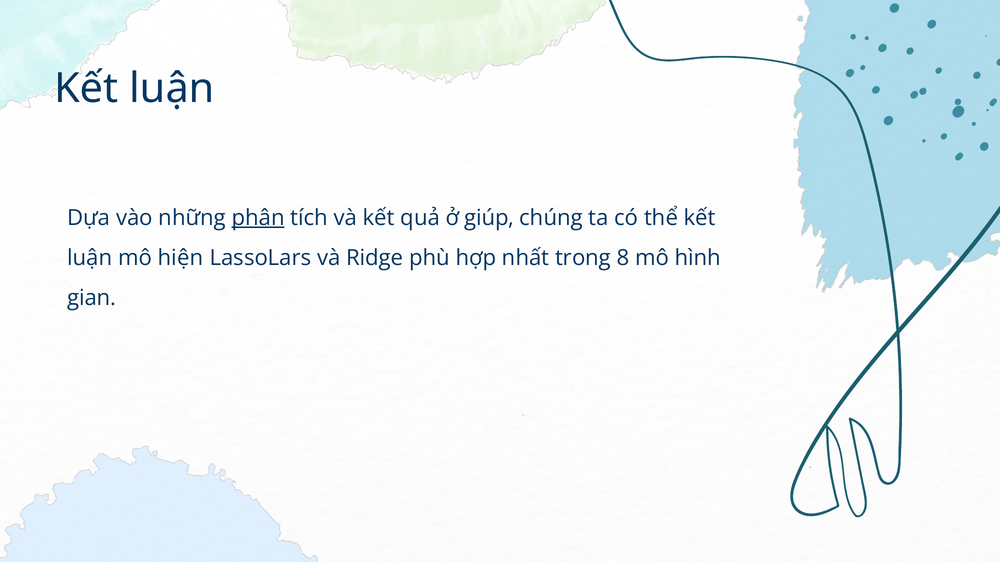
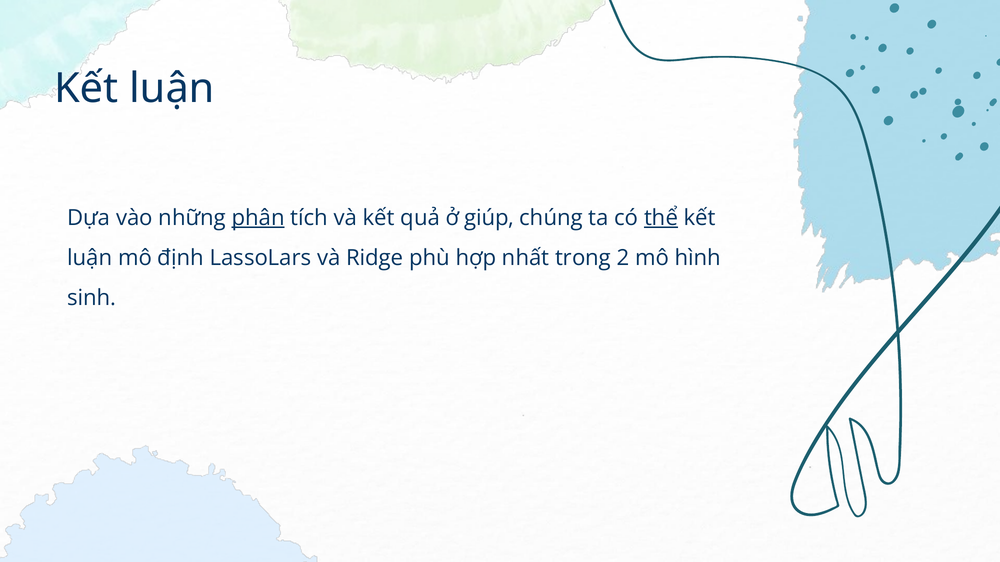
thể underline: none -> present
hiện: hiện -> định
8: 8 -> 2
gian: gian -> sinh
